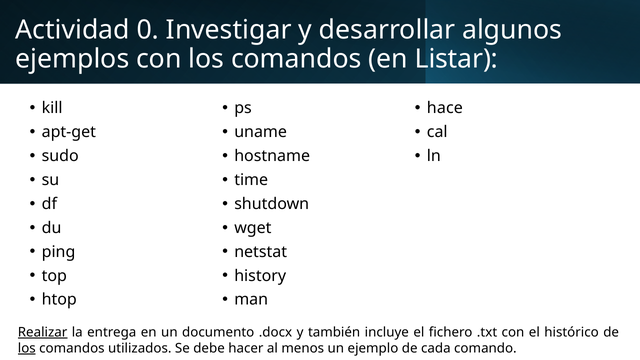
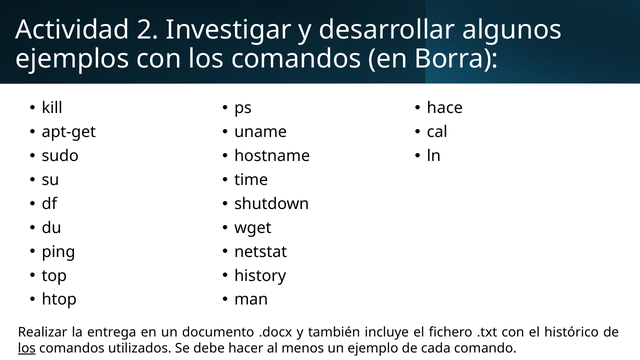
0: 0 -> 2
Listar: Listar -> Borra
Realizar underline: present -> none
